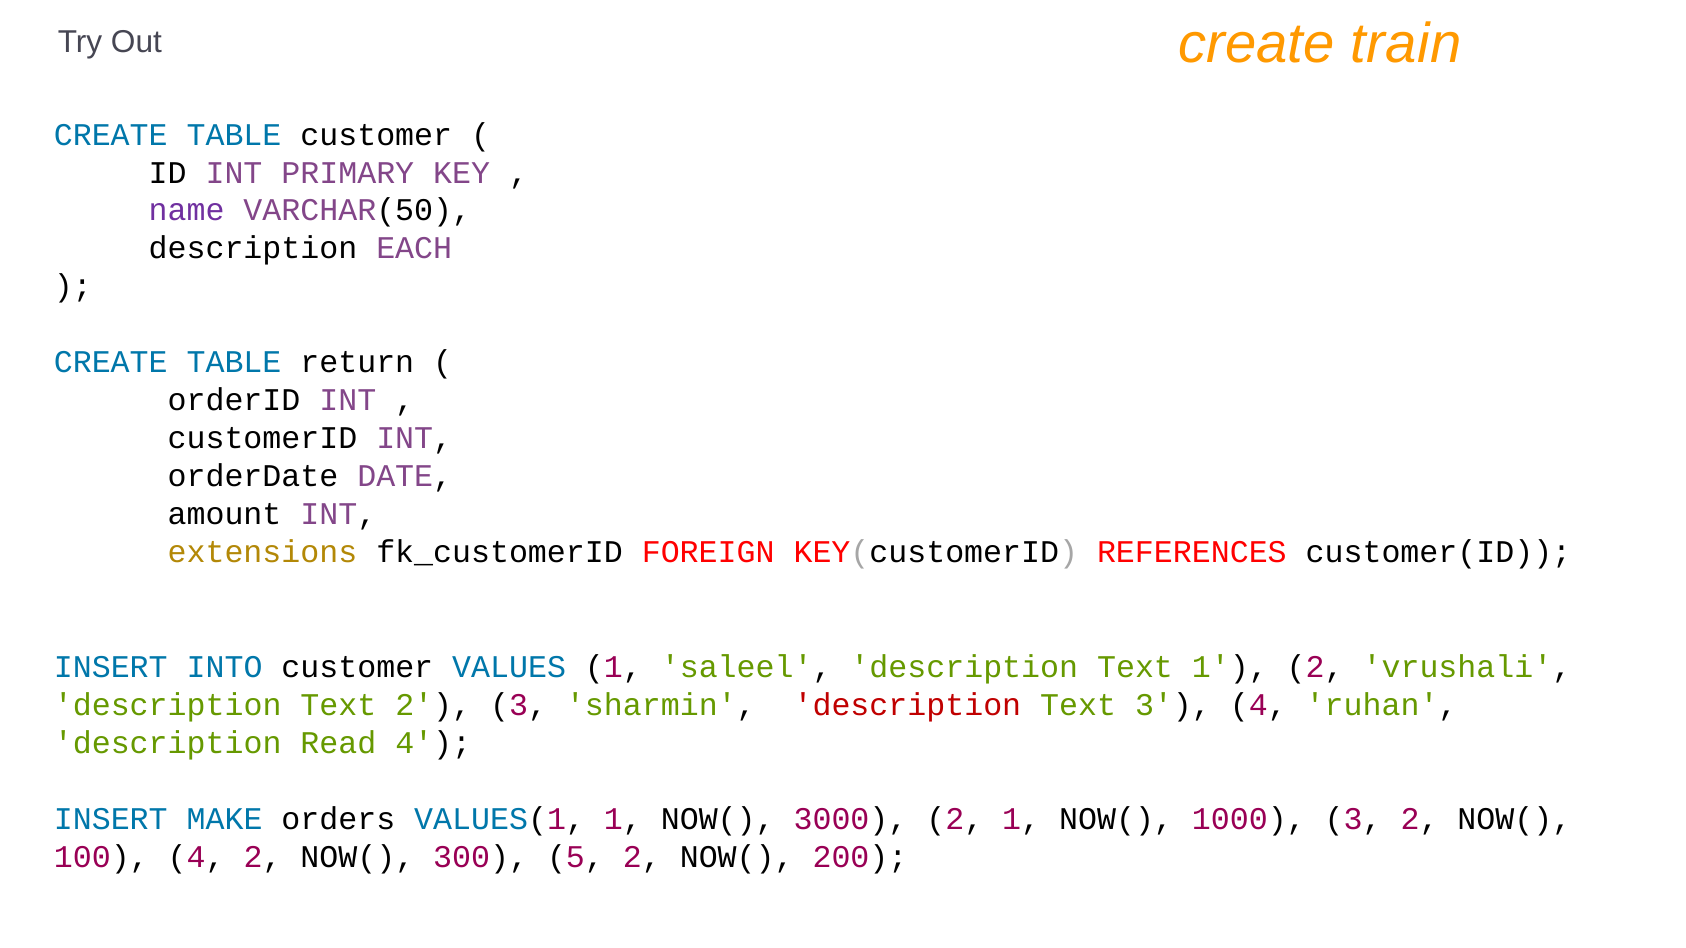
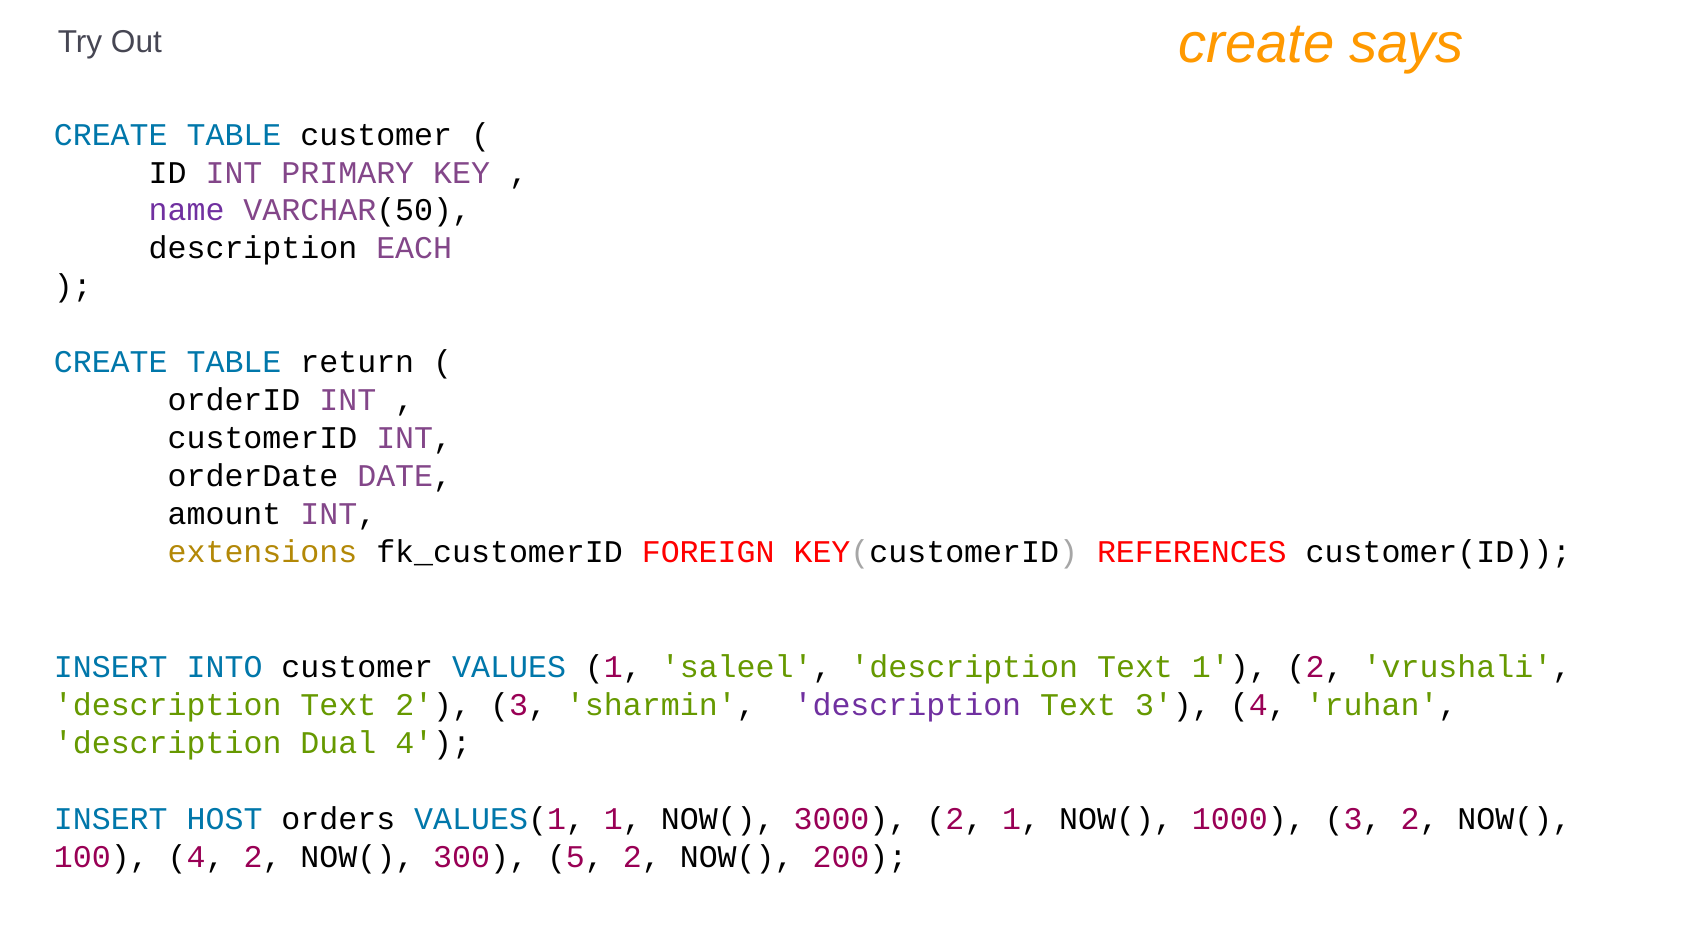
train: train -> says
description at (907, 706) colour: red -> purple
Read: Read -> Dual
MAKE: MAKE -> HOST
